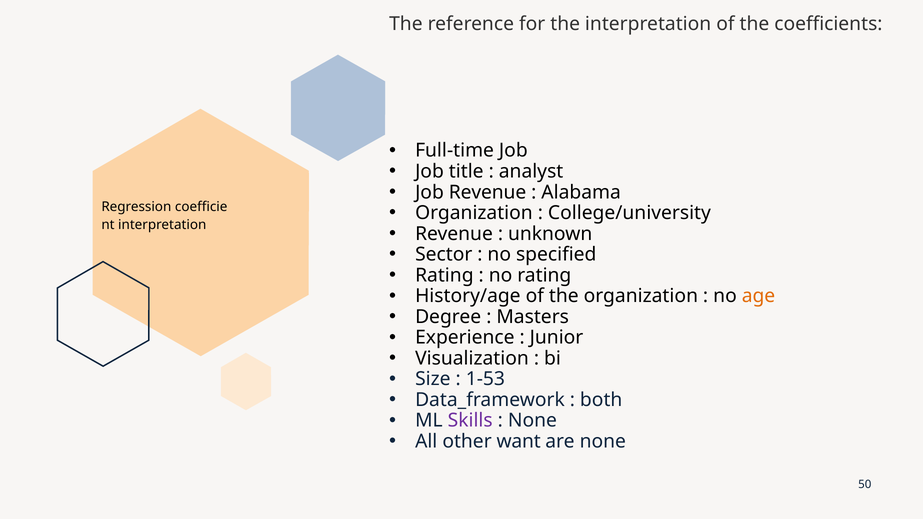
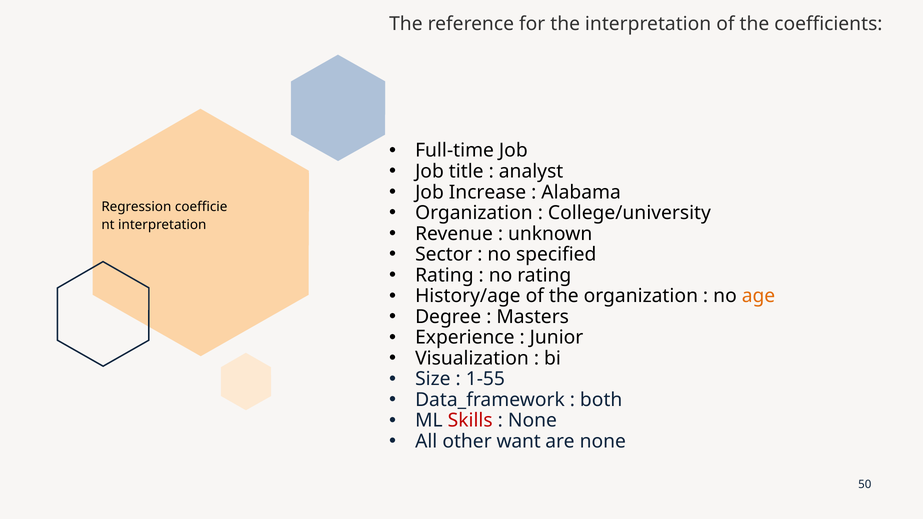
Job Revenue: Revenue -> Increase
1-53: 1-53 -> 1-55
Skills colour: purple -> red
